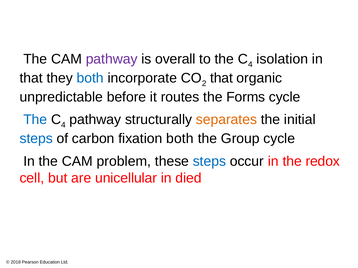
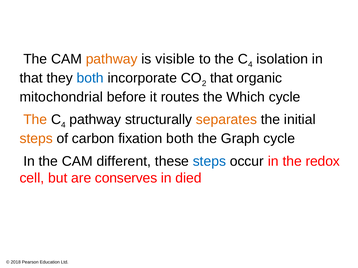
pathway at (112, 59) colour: purple -> orange
overall: overall -> visible
unpredictable: unpredictable -> mitochondrial
Forms: Forms -> Which
The at (35, 120) colour: blue -> orange
steps at (36, 139) colour: blue -> orange
Group: Group -> Graph
problem: problem -> different
unicellular: unicellular -> conserves
